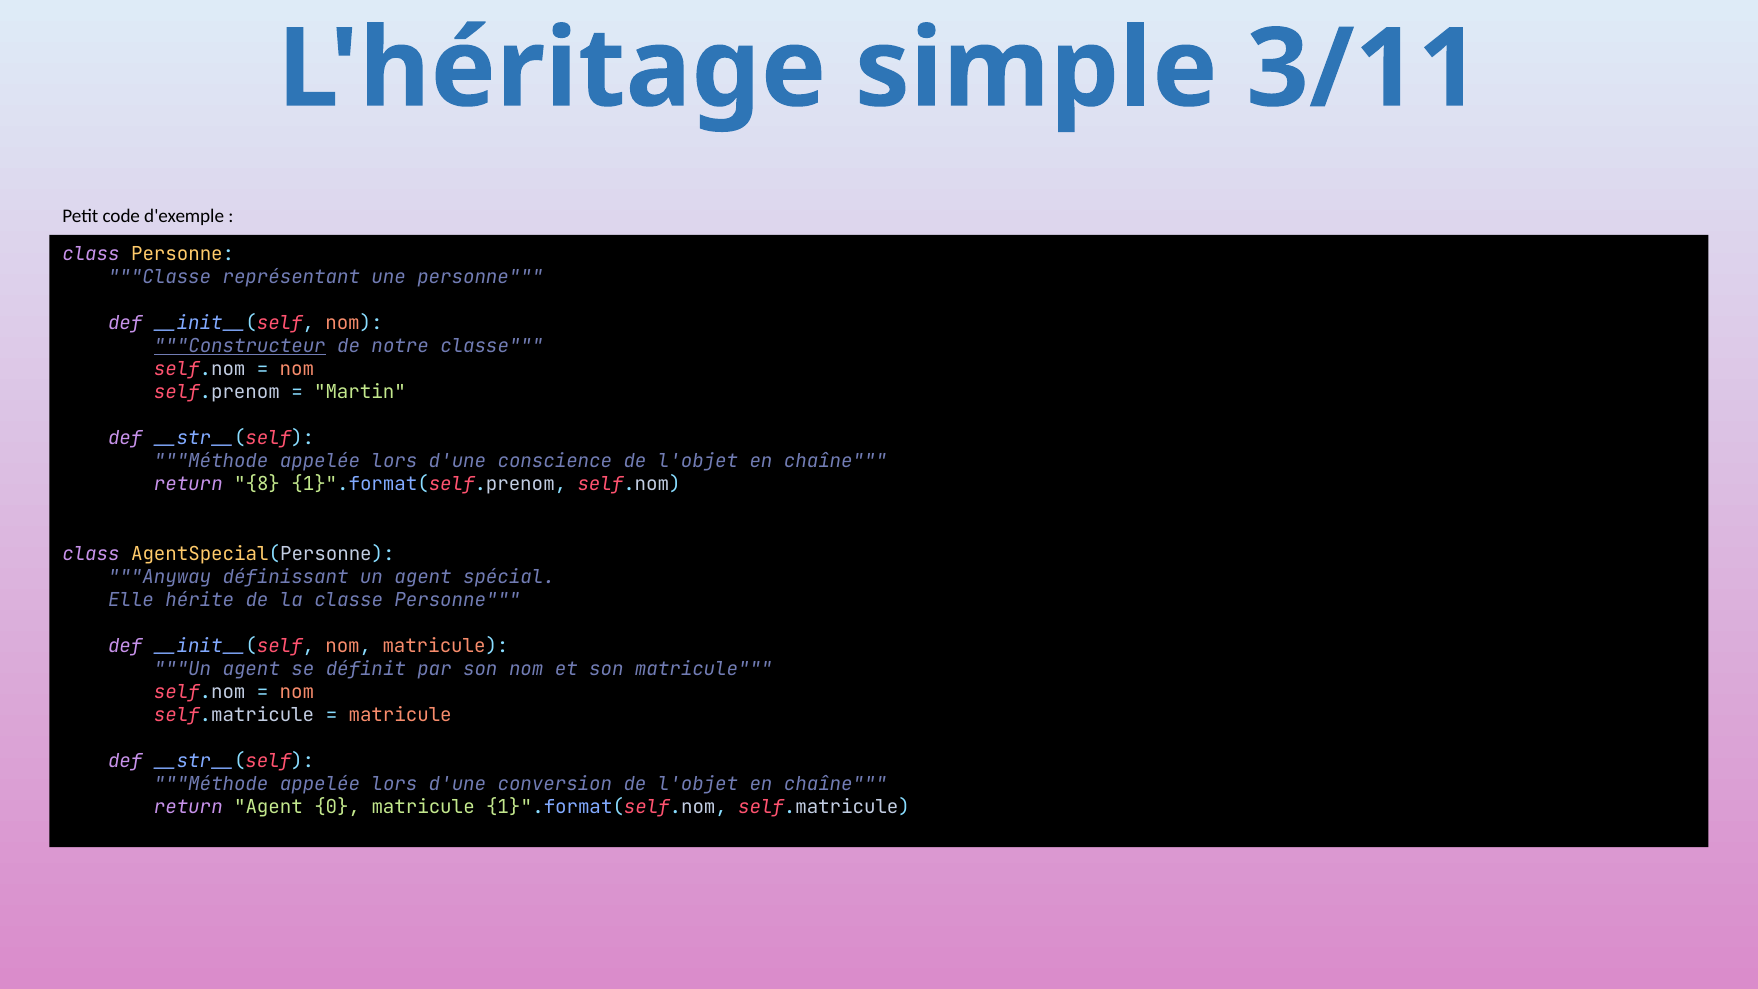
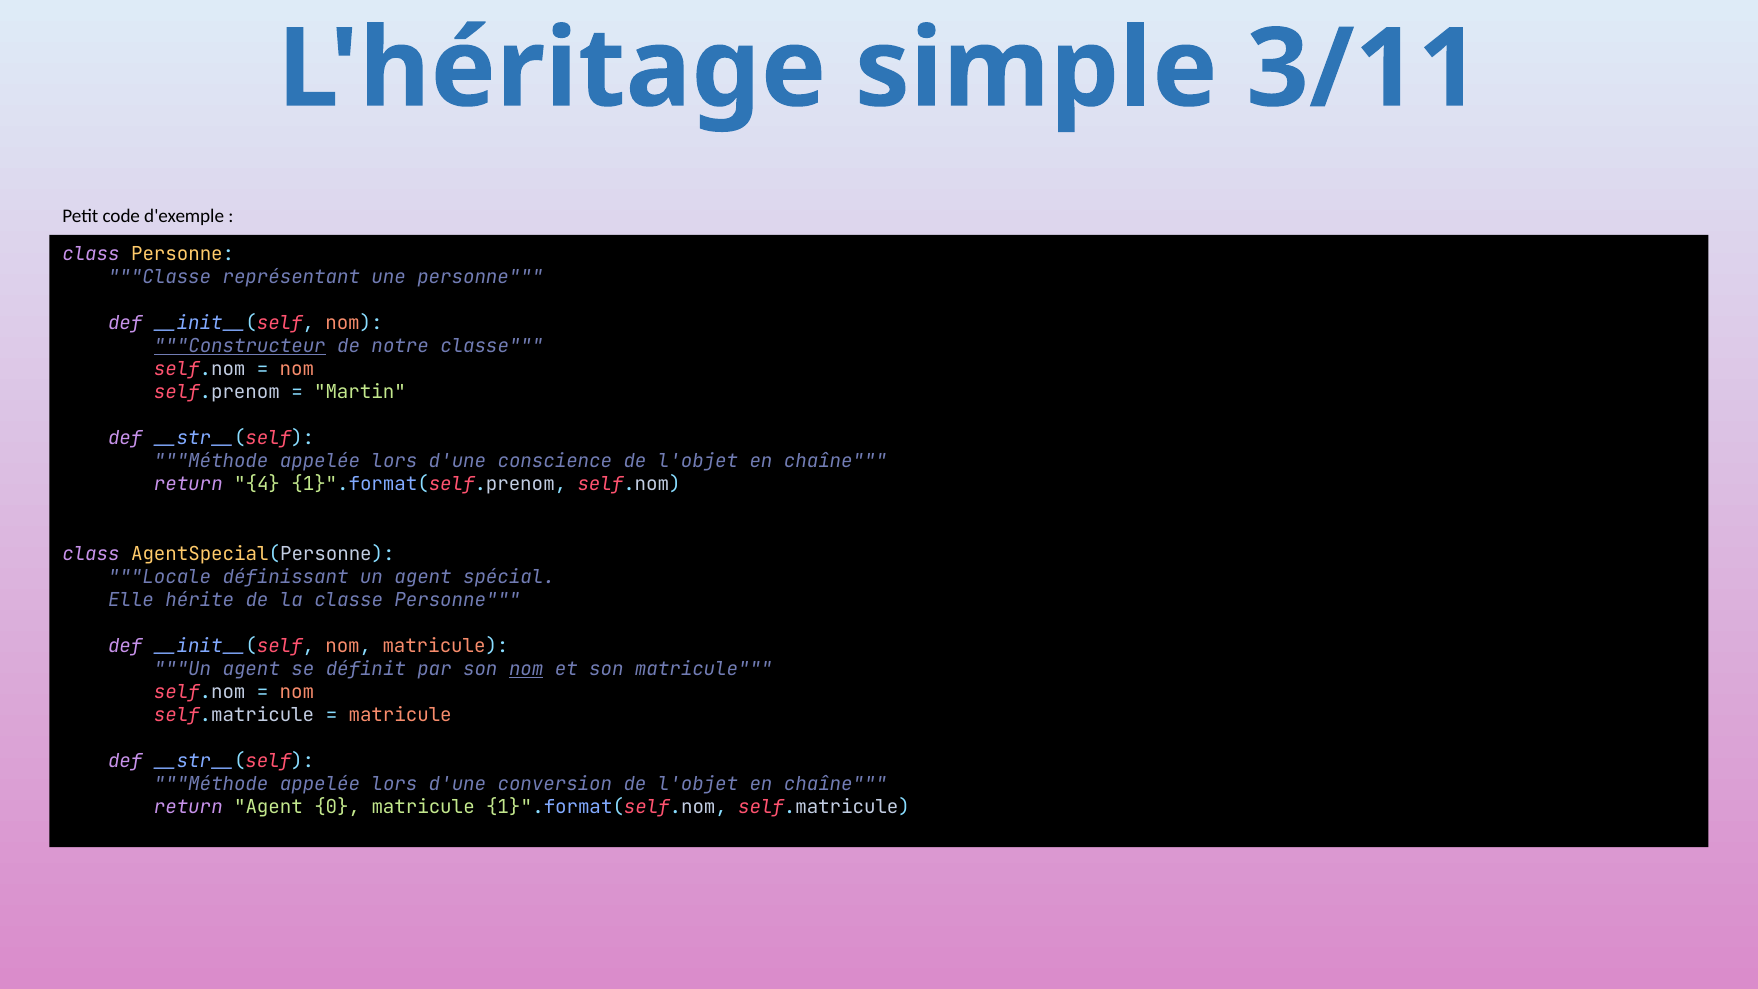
8: 8 -> 4
Anyway: Anyway -> Locale
nom at (526, 669) underline: none -> present
